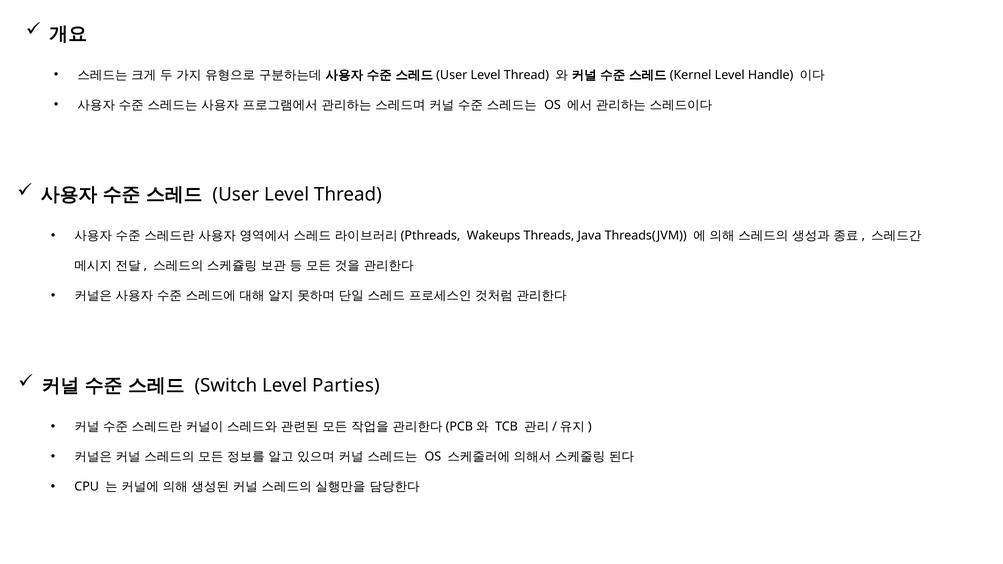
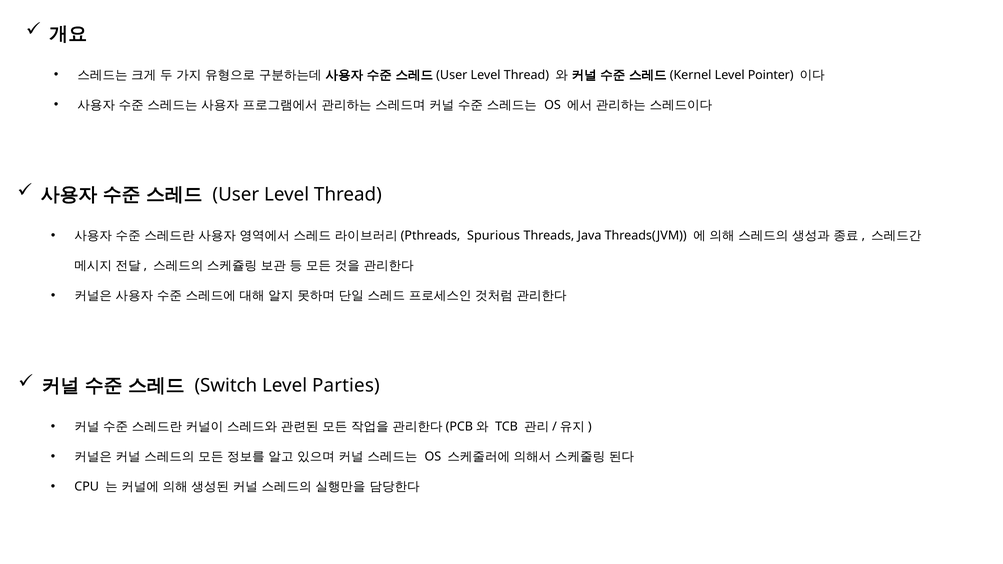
Handle: Handle -> Pointer
Wakeups: Wakeups -> Spurious
